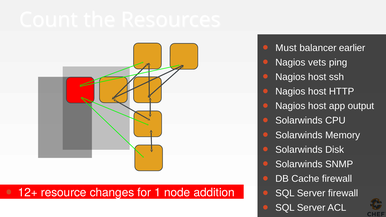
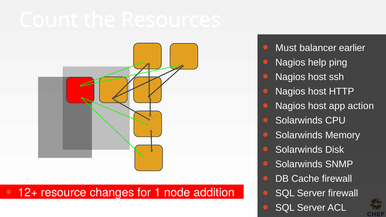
vets: vets -> help
output: output -> action
